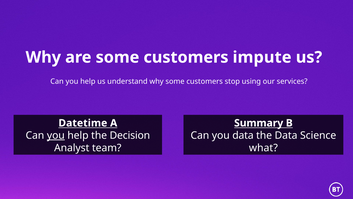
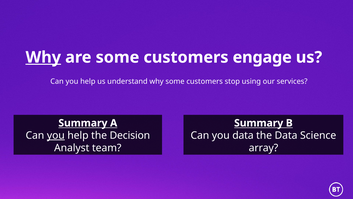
Why at (43, 57) underline: none -> present
impute: impute -> engage
Datetime at (83, 123): Datetime -> Summary
what: what -> array
